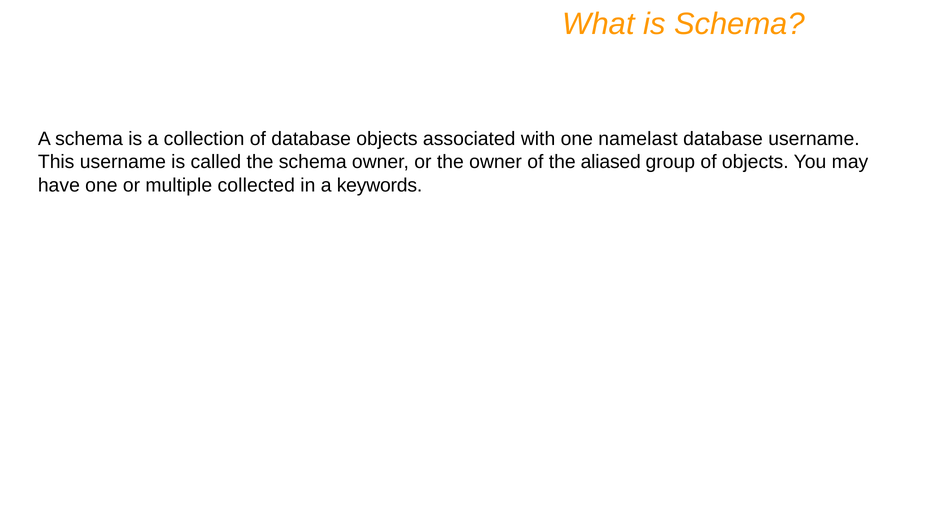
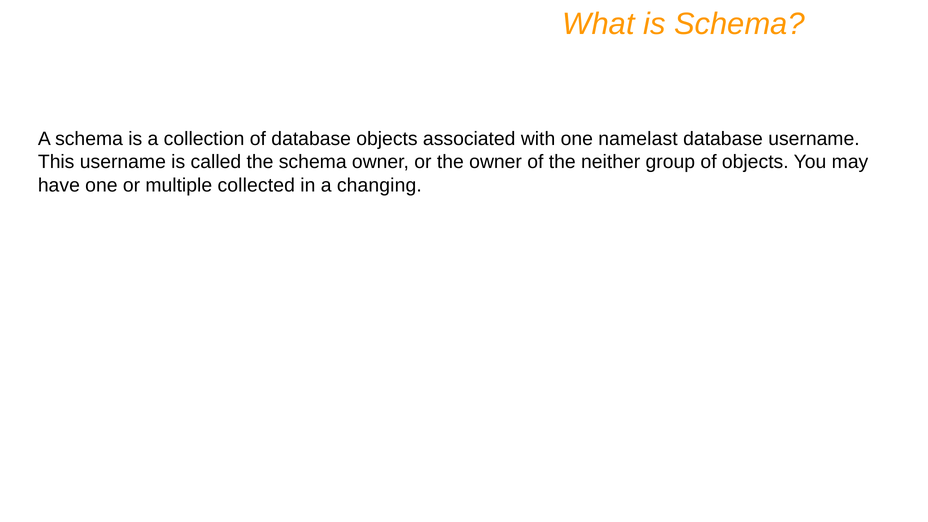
aliased: aliased -> neither
keywords: keywords -> changing
